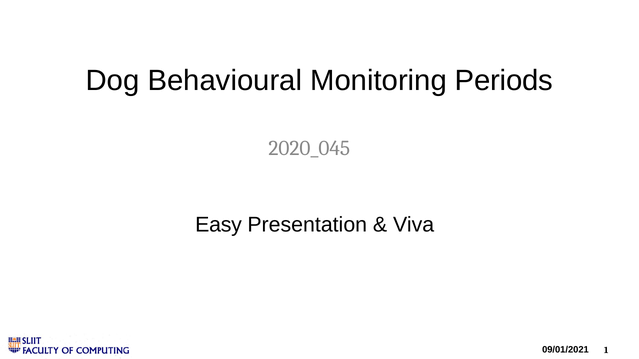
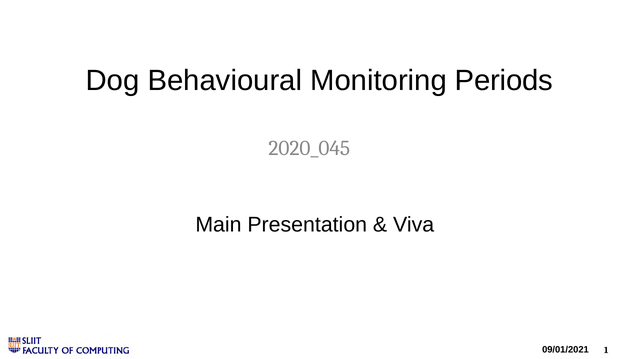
Easy: Easy -> Main
